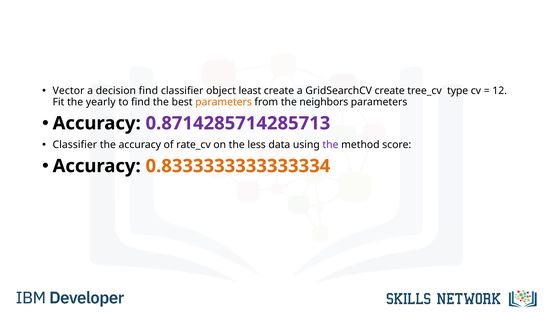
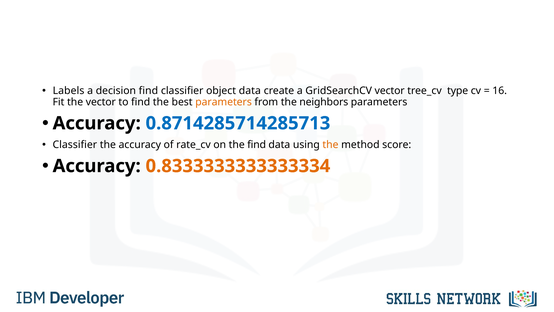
Vector: Vector -> Labels
object least: least -> data
GridSearchCV create: create -> vector
12: 12 -> 16
the yearly: yearly -> vector
0.8714285714285713 colour: purple -> blue
the less: less -> find
the at (330, 145) colour: purple -> orange
